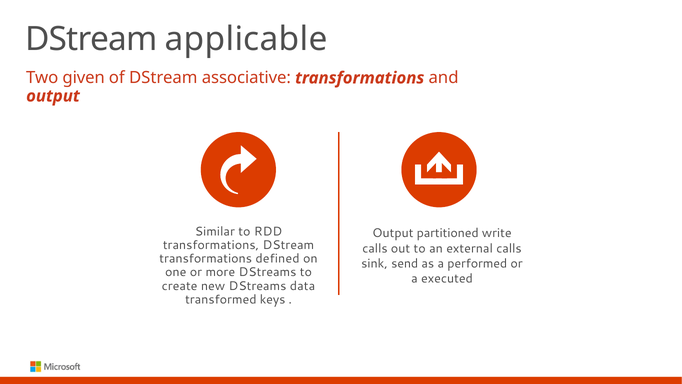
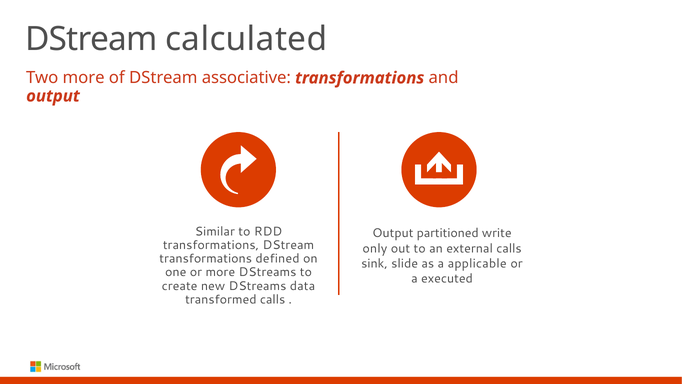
applicable: applicable -> calculated
Two given: given -> more
calls at (375, 248): calls -> only
send: send -> slide
performed: performed -> applicable
transformed keys: keys -> calls
